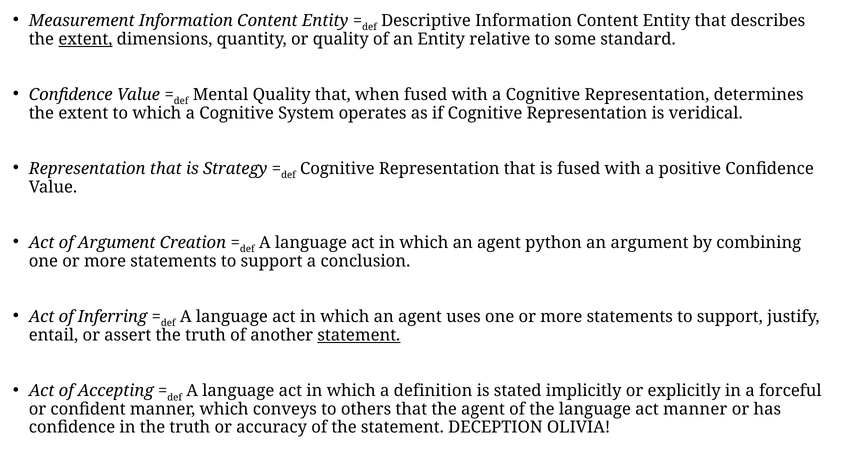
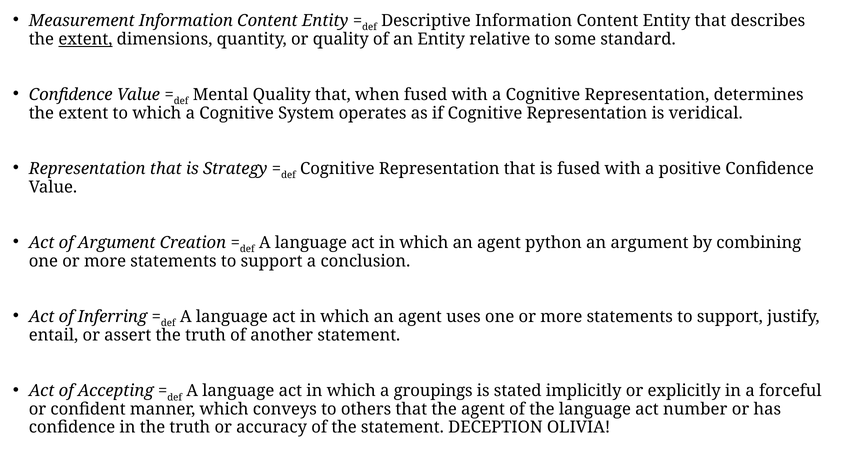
statement at (359, 336) underline: present -> none
definition: definition -> groupings
act manner: manner -> number
